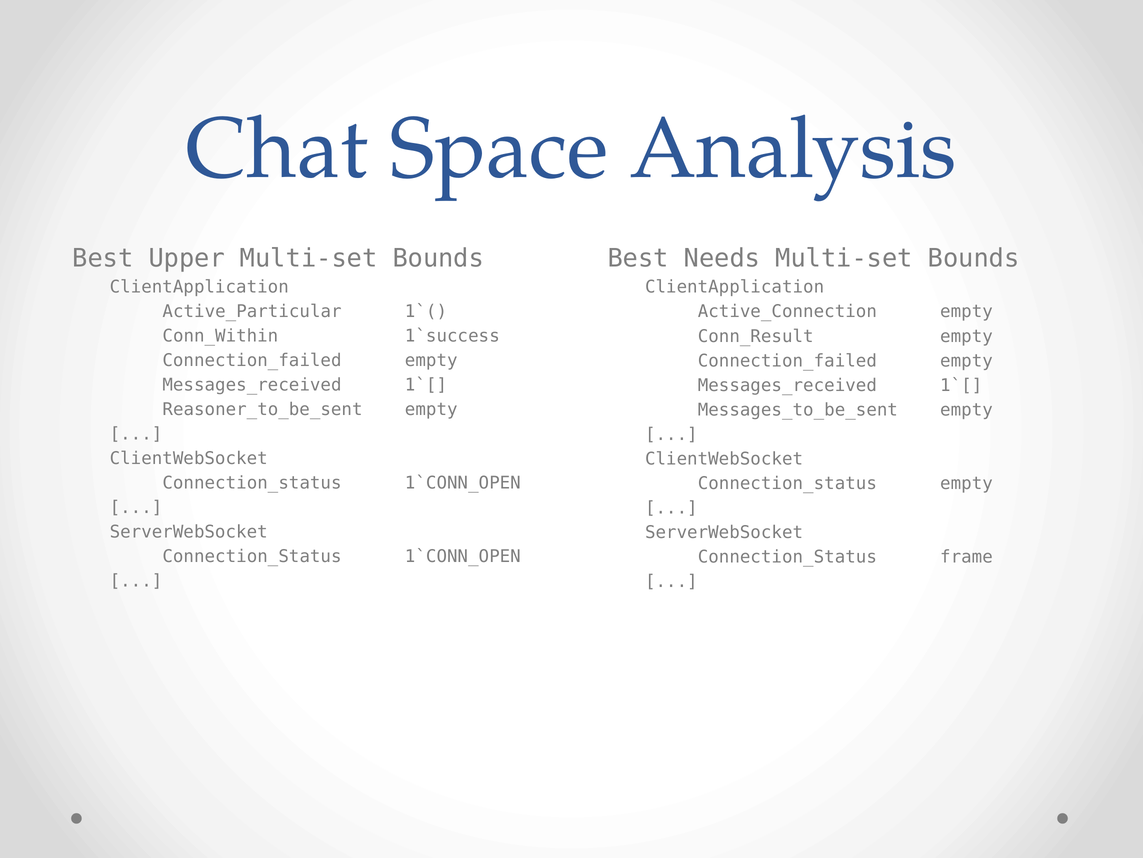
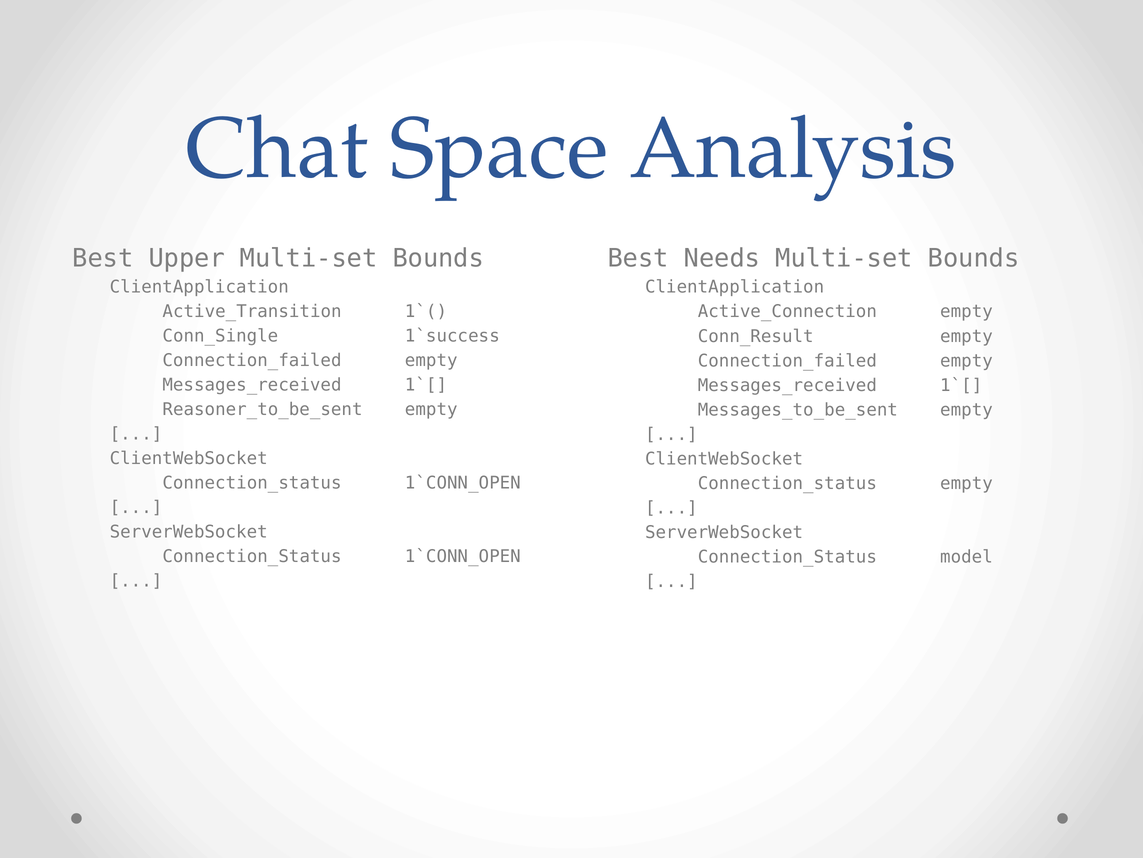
Active_Particular: Active_Particular -> Active_Transition
Conn_Within: Conn_Within -> Conn_Single
frame: frame -> model
